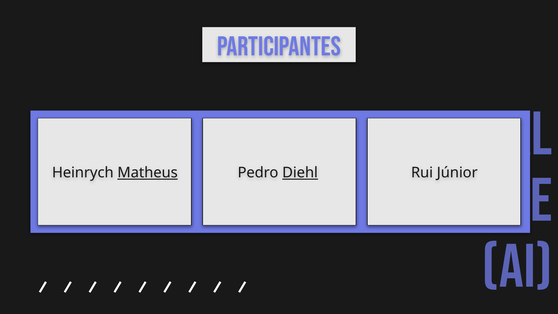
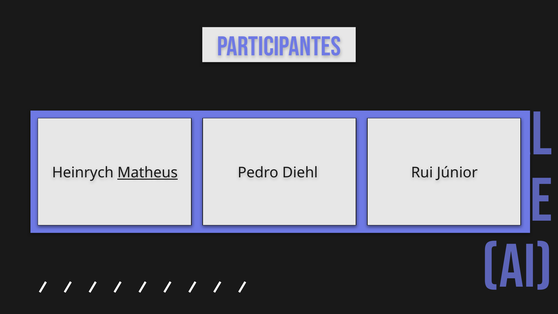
Diehl underline: present -> none
